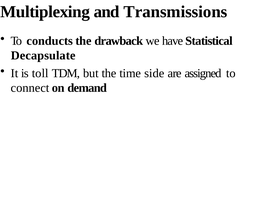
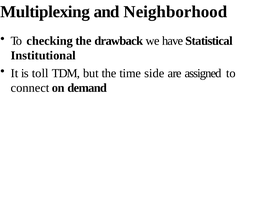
Transmissions: Transmissions -> Neighborhood
conducts: conducts -> checking
Decapsulate: Decapsulate -> Institutional
